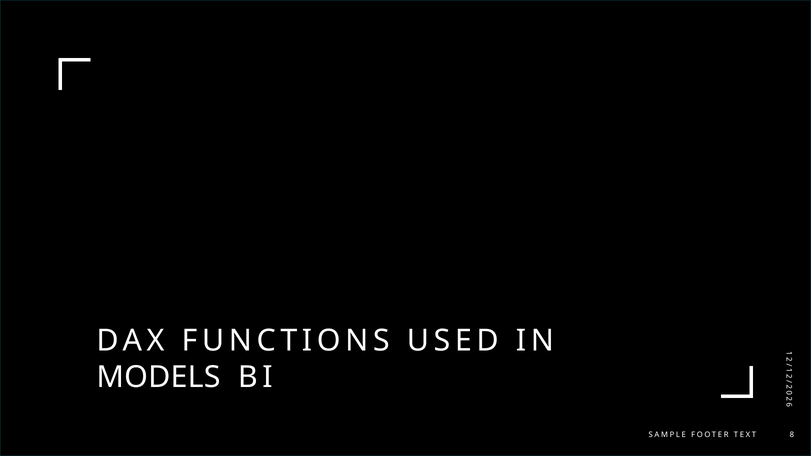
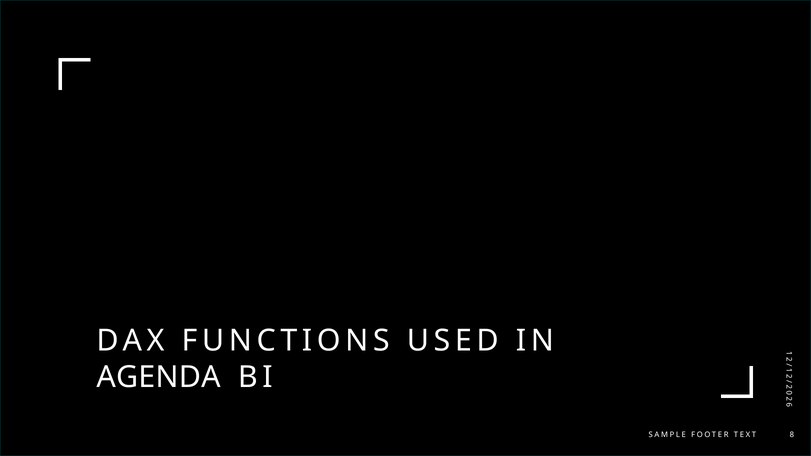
MODELS: MODELS -> AGENDA
